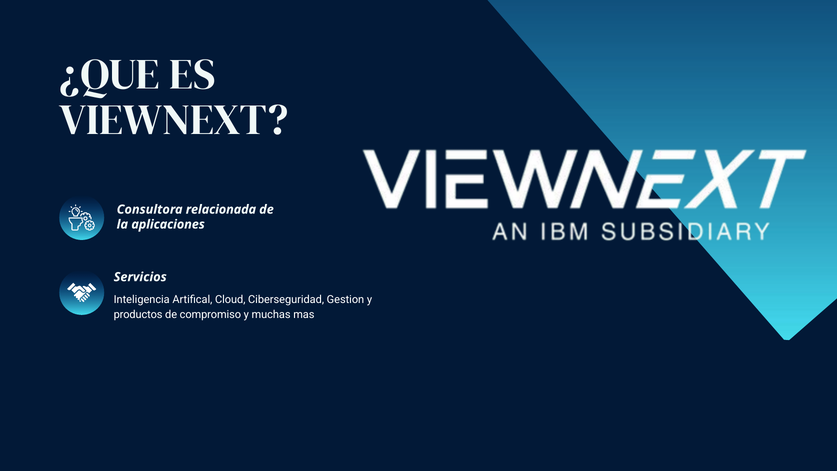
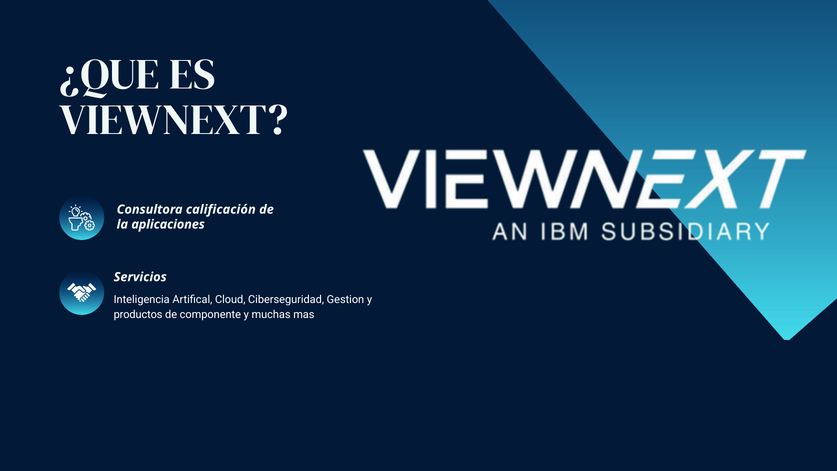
relacionada: relacionada -> calificación
compromiso: compromiso -> componente
